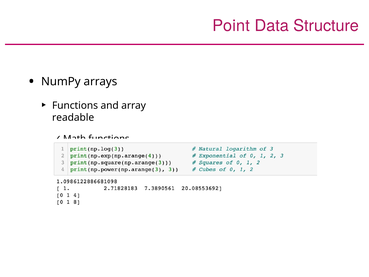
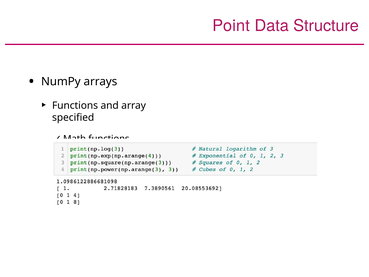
readable: readable -> specified
